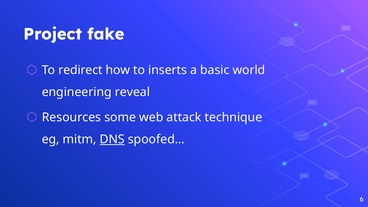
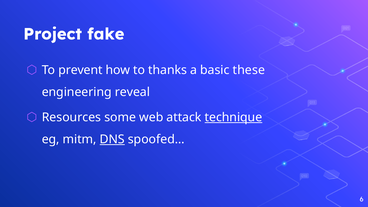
redirect: redirect -> prevent
inserts: inserts -> thanks
world: world -> these
technique underline: none -> present
